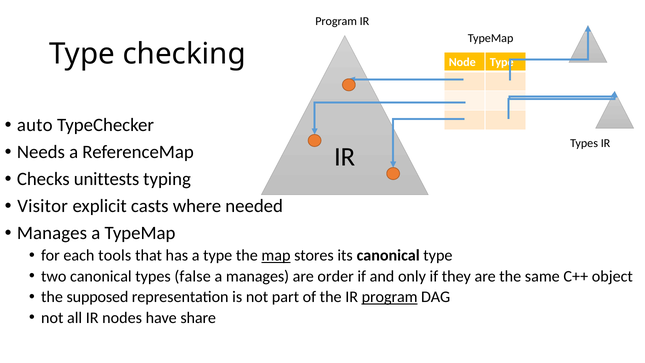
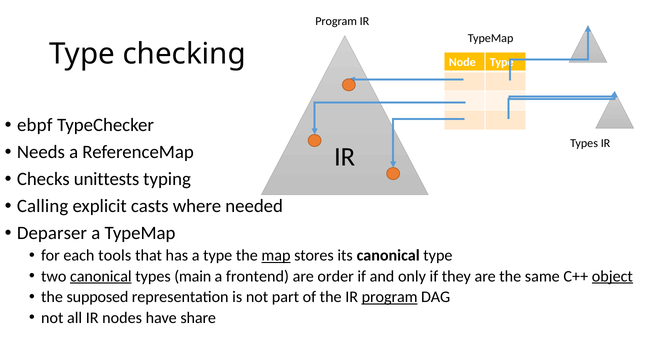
auto: auto -> ebpf
Visitor: Visitor -> Calling
Manages at (52, 233): Manages -> Deparser
canonical at (101, 276) underline: none -> present
false: false -> main
a manages: manages -> frontend
object underline: none -> present
